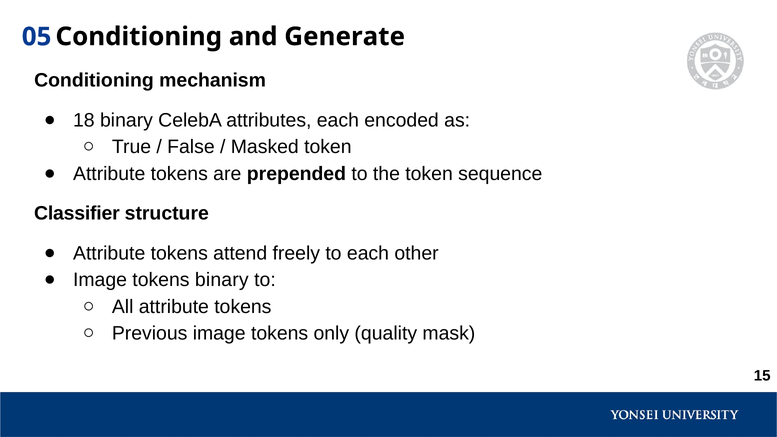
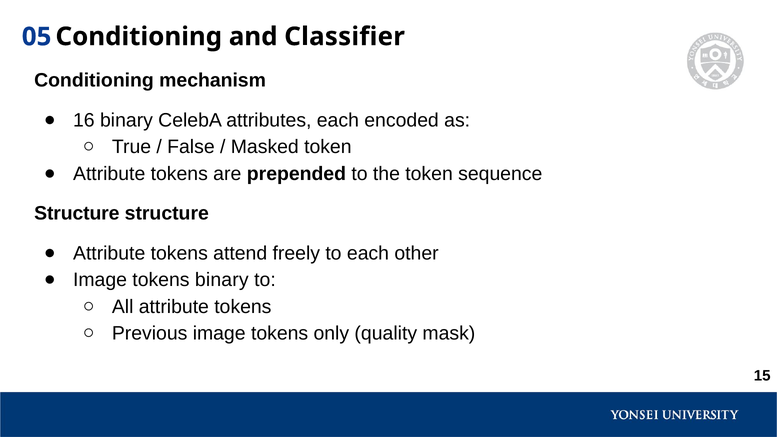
Generate: Generate -> Classifier
18: 18 -> 16
Classifier at (77, 214): Classifier -> Structure
